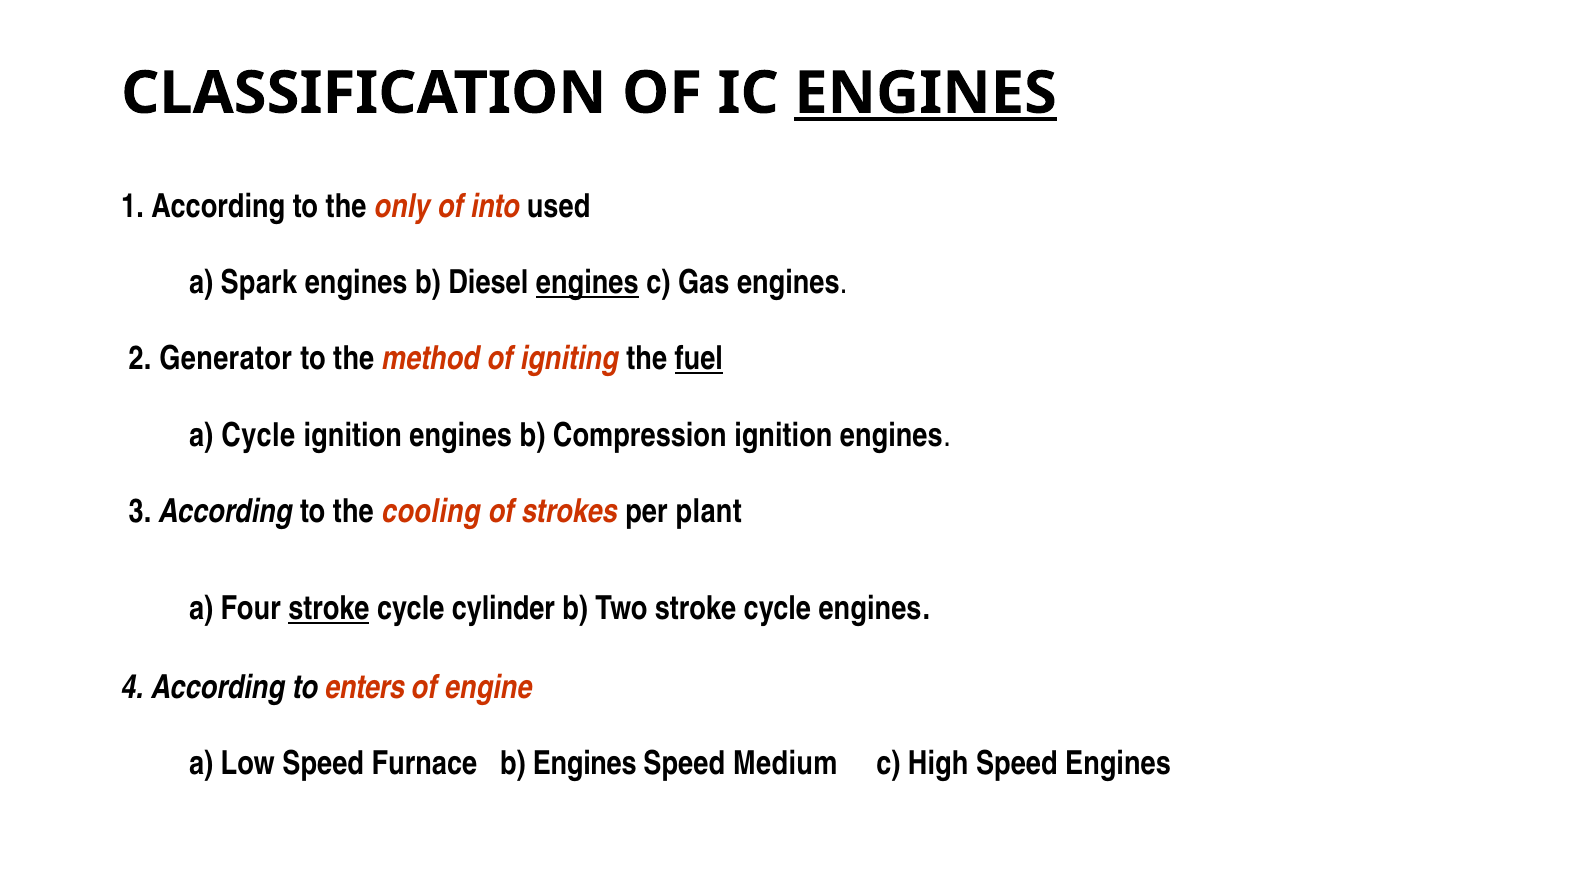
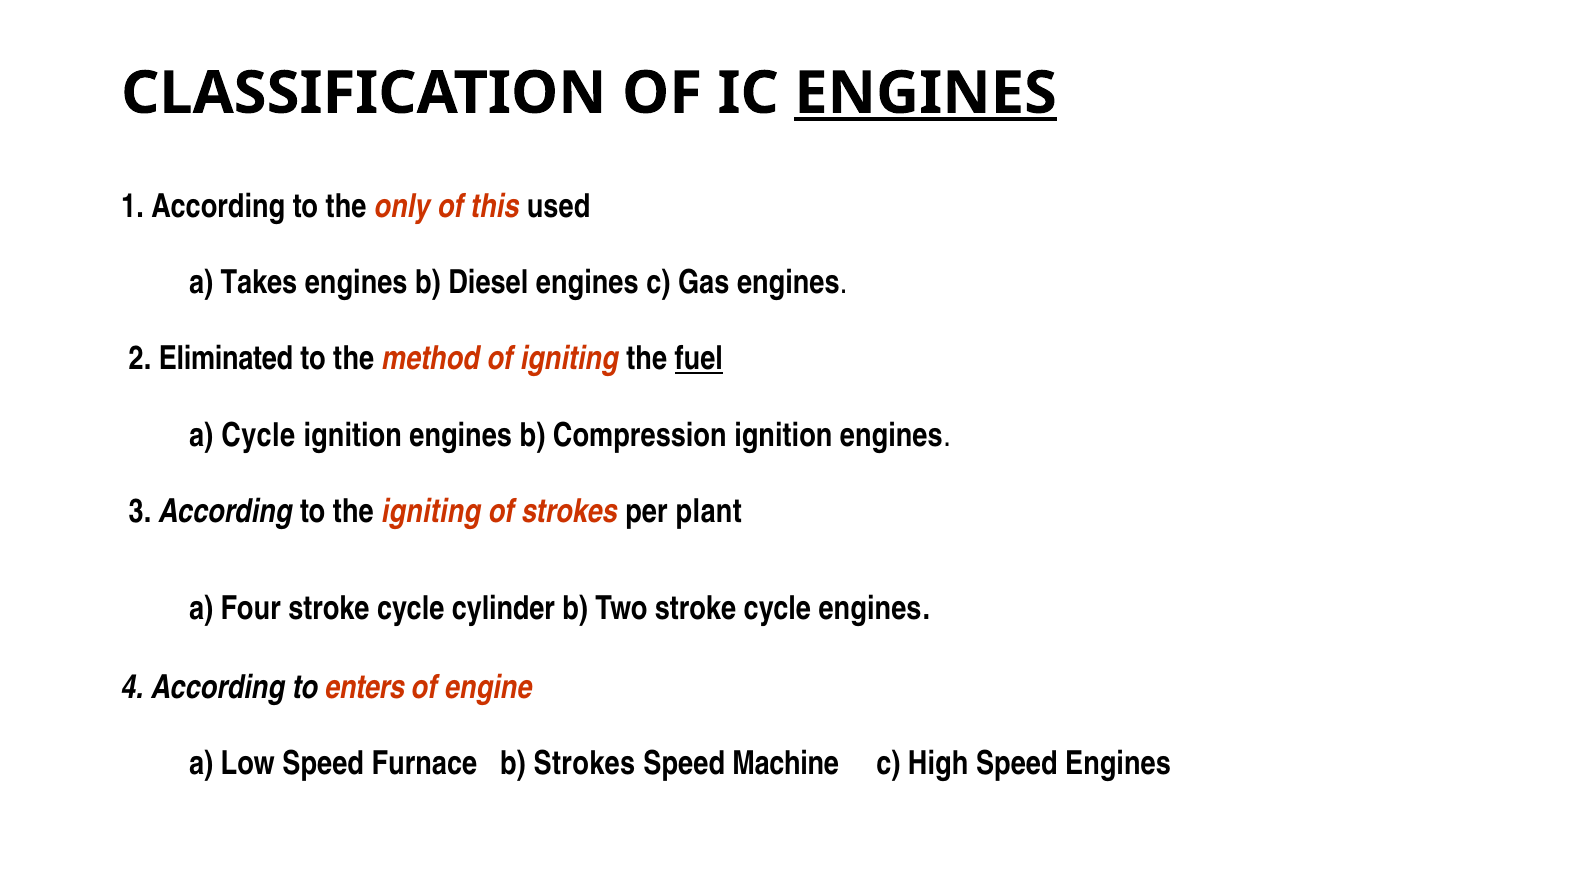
into: into -> this
Spark: Spark -> Takes
engines at (587, 283) underline: present -> none
Generator: Generator -> Eliminated
the cooling: cooling -> igniting
stroke at (329, 608) underline: present -> none
b Engines: Engines -> Strokes
Medium: Medium -> Machine
